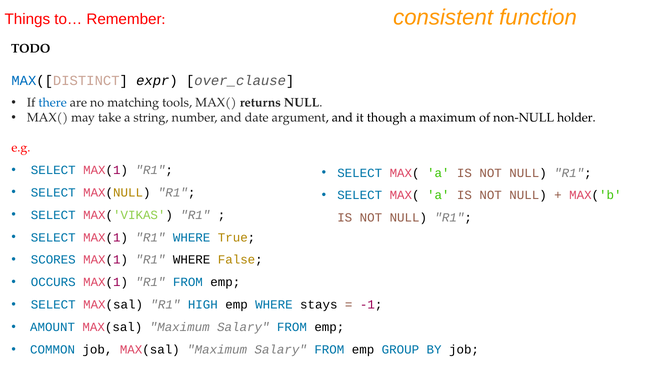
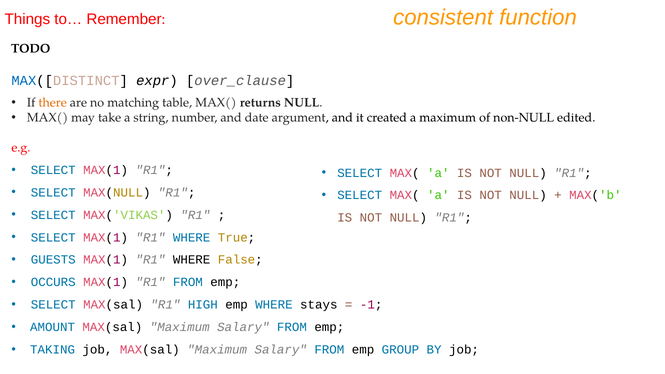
there colour: blue -> orange
tools: tools -> table
though: though -> created
holder: holder -> edited
SCORES: SCORES -> GUESTS
COMMON: COMMON -> TAKING
